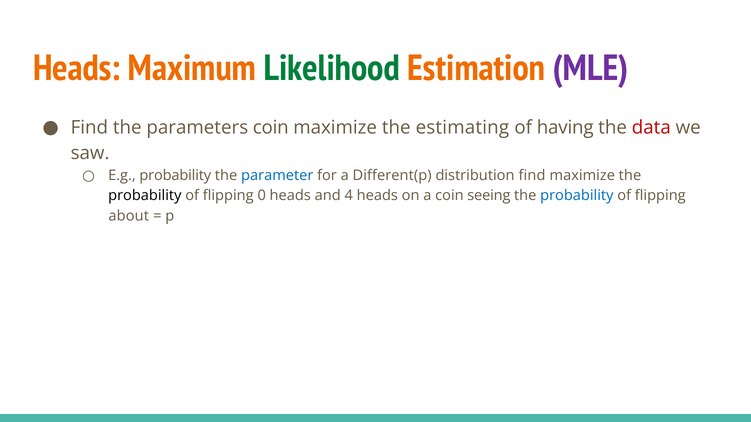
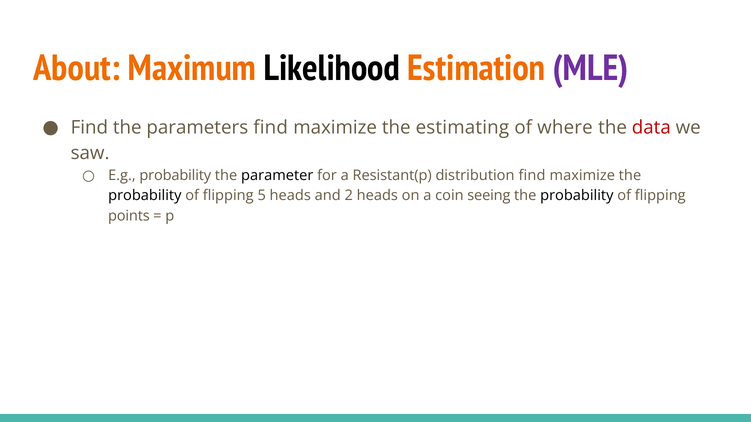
Heads at (77, 69): Heads -> About
Likelihood colour: green -> black
parameters coin: coin -> find
having: having -> where
parameter colour: blue -> black
Different(p: Different(p -> Resistant(p
0: 0 -> 5
4: 4 -> 2
probability at (577, 196) colour: blue -> black
about: about -> points
